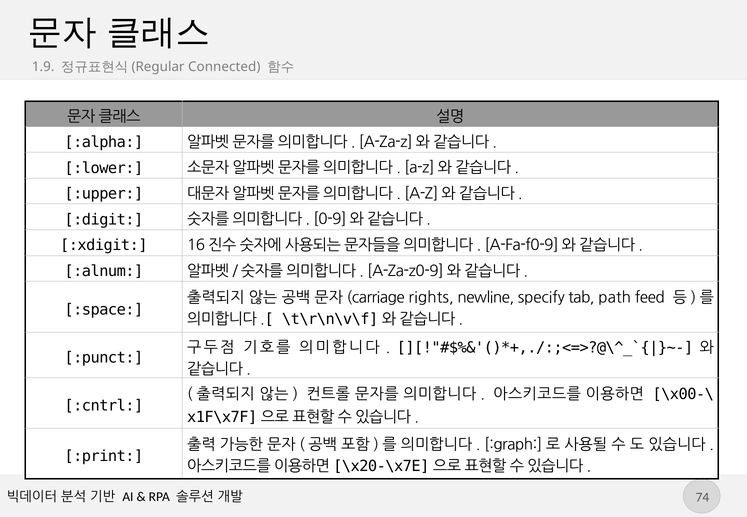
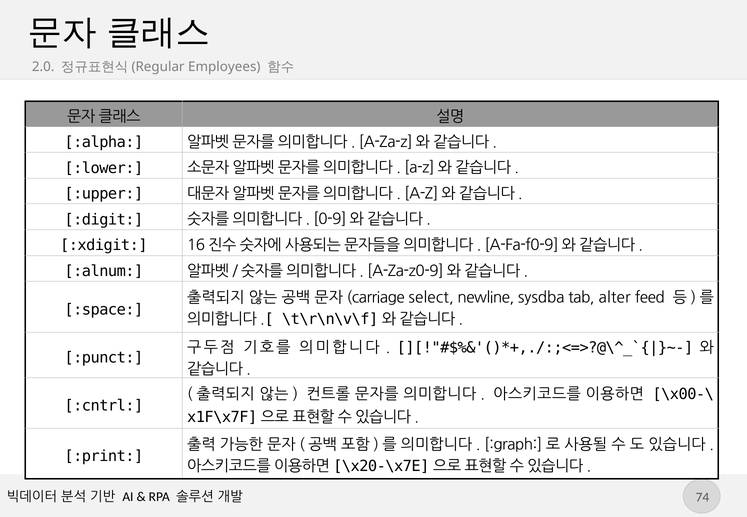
1.9: 1.9 -> 2.0
Connected: Connected -> Employees
rights: rights -> select
specify: specify -> sysdba
path: path -> alter
